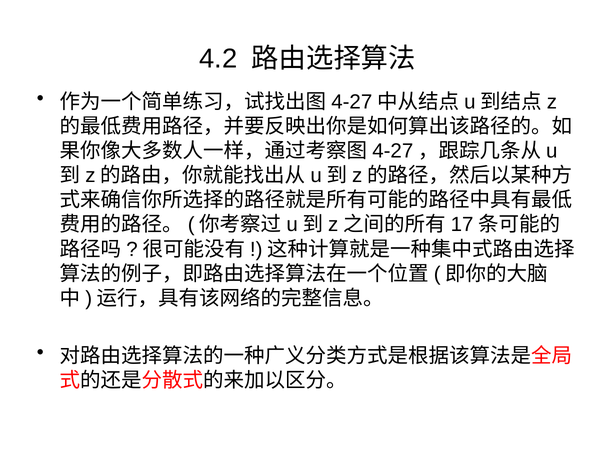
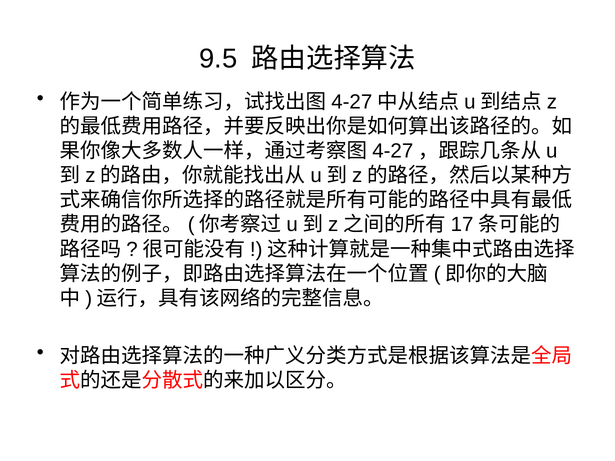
4.2: 4.2 -> 9.5
